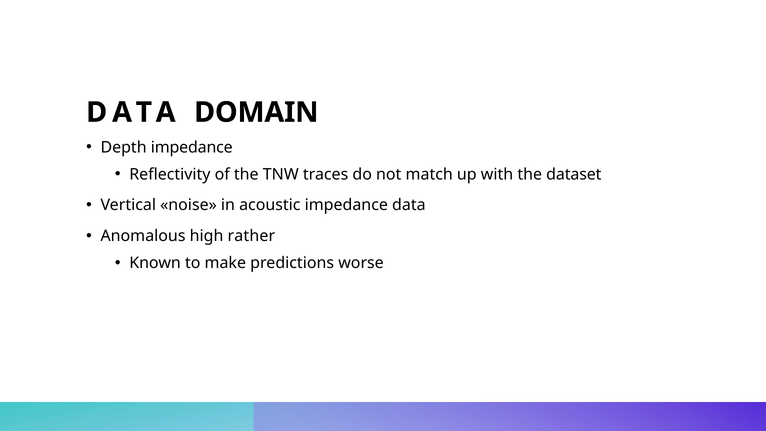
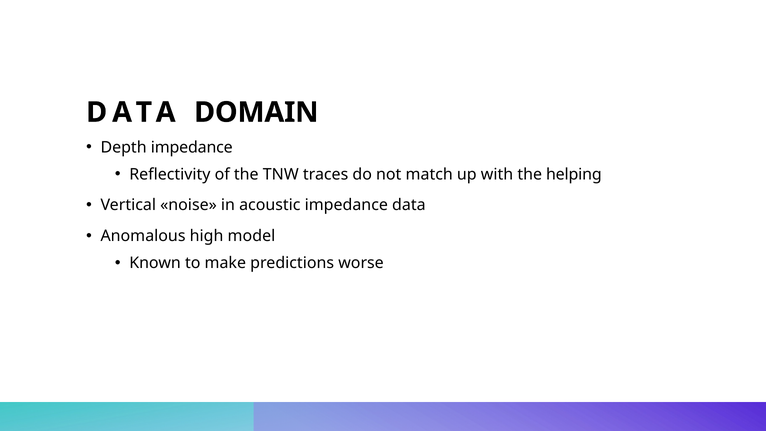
dataset: dataset -> helping
rather: rather -> model
